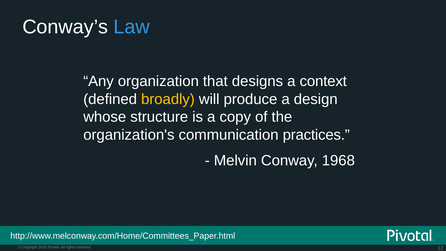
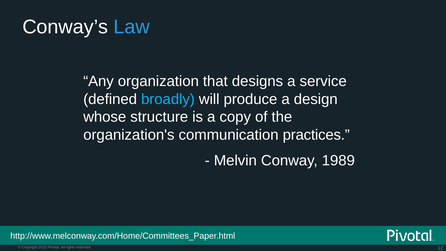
context: context -> service
broadly colour: yellow -> light blue
1968: 1968 -> 1989
